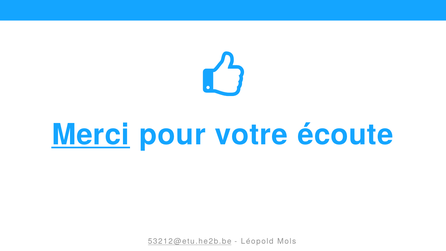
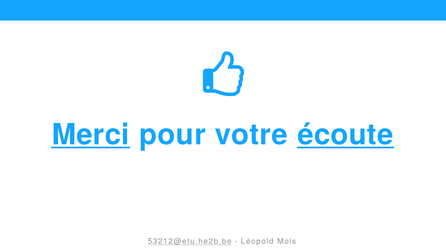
écoute underline: none -> present
